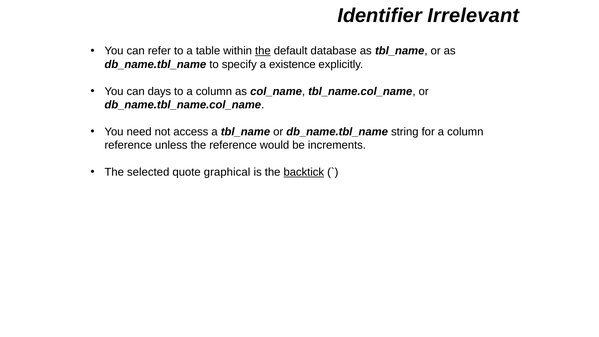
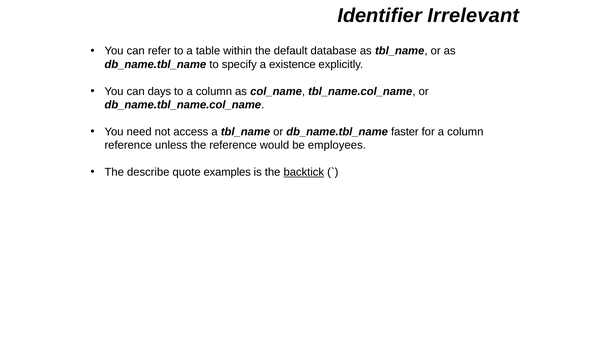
the at (263, 51) underline: present -> none
string: string -> faster
increments: increments -> employees
selected: selected -> describe
graphical: graphical -> examples
